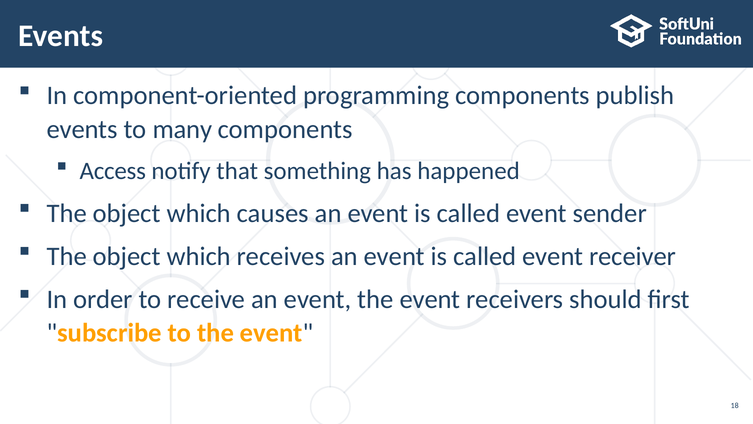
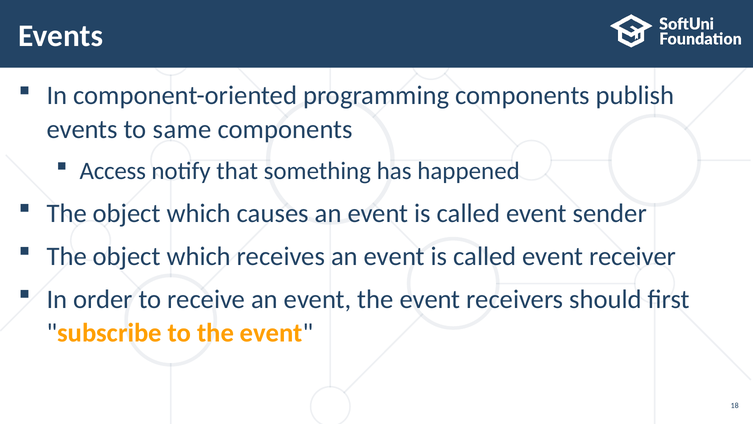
many: many -> same
